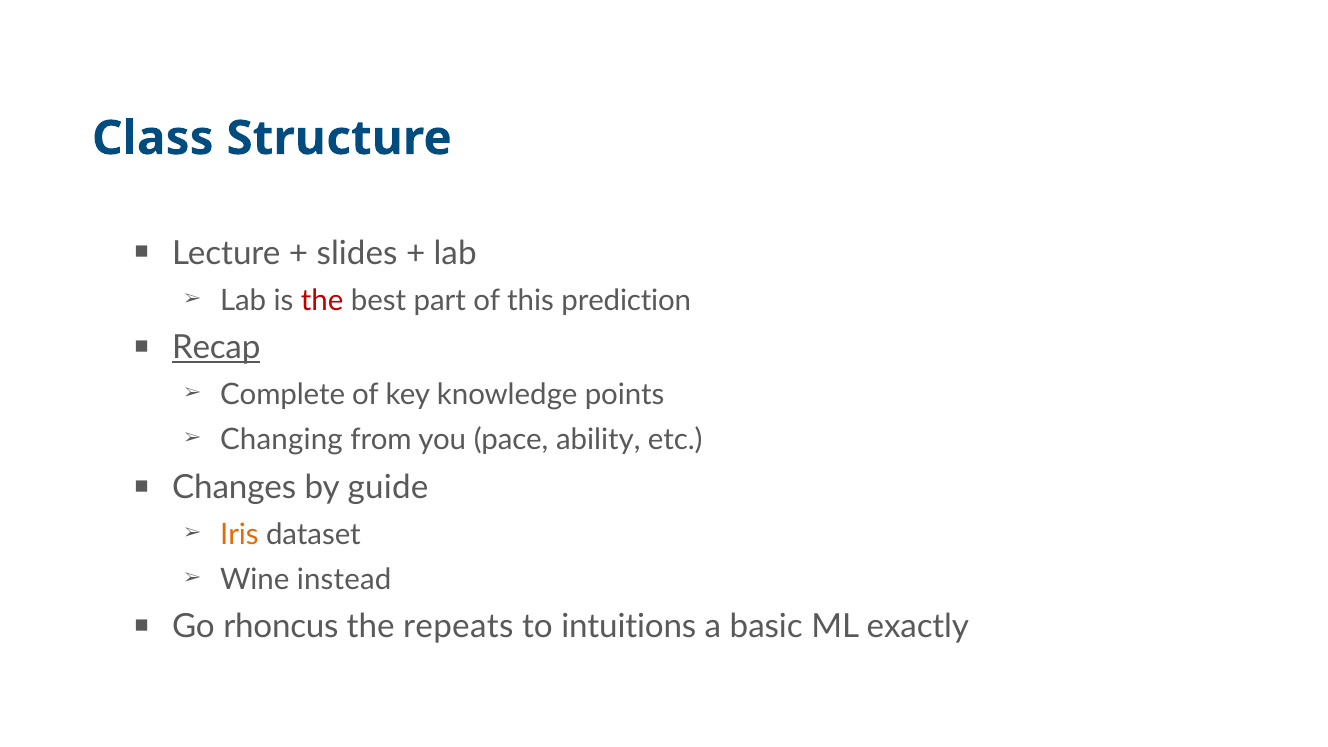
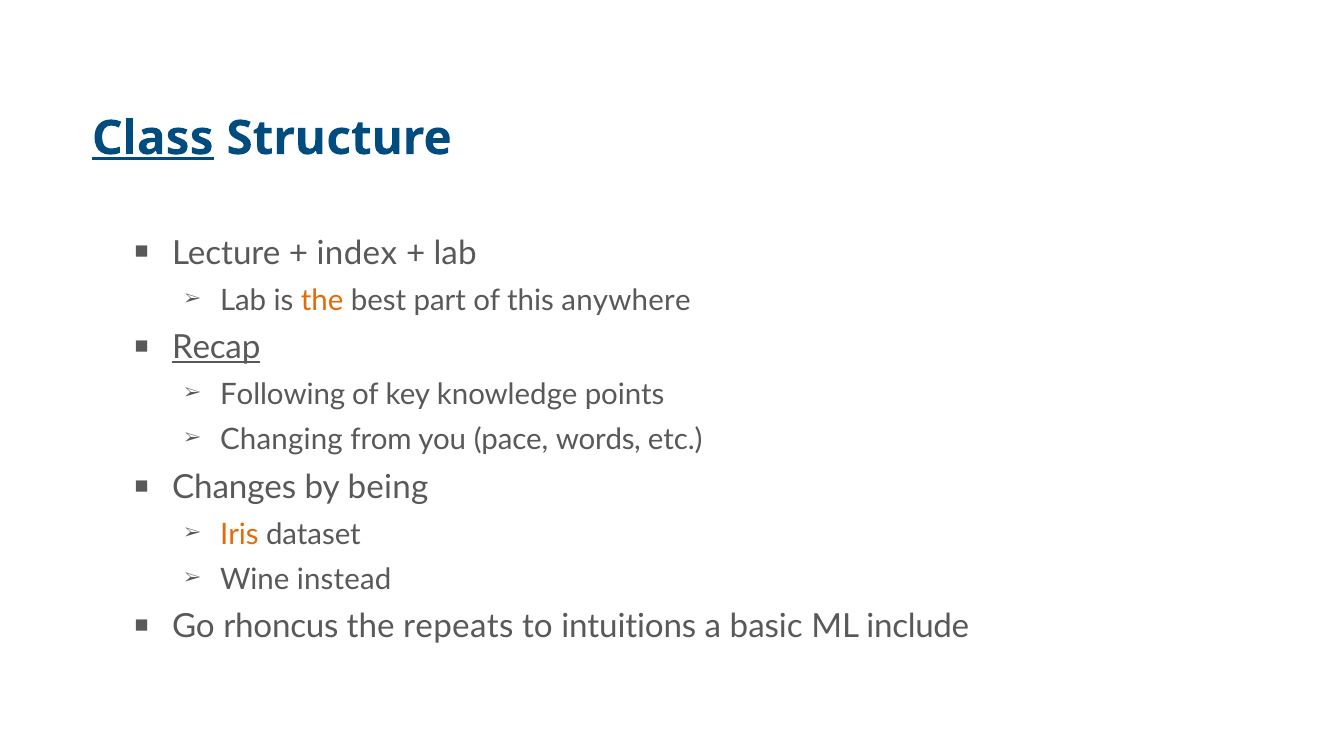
Class underline: none -> present
slides: slides -> index
the at (322, 300) colour: red -> orange
prediction: prediction -> anywhere
Complete: Complete -> Following
ability: ability -> words
guide: guide -> being
exactly: exactly -> include
